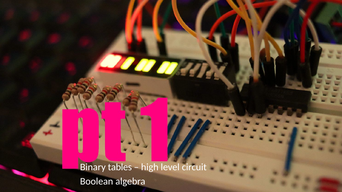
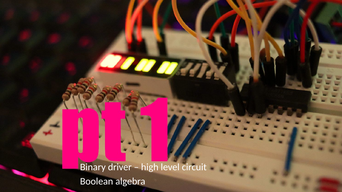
tables: tables -> driver
